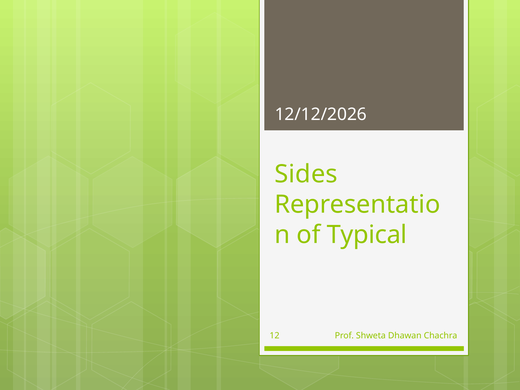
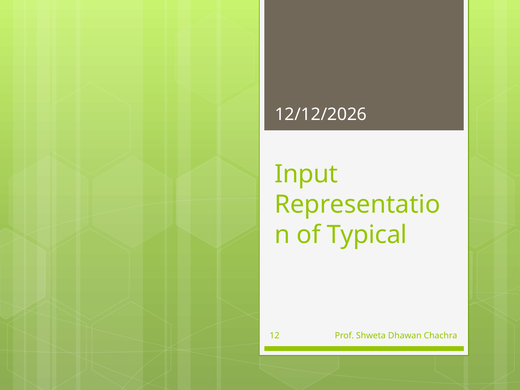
Sides: Sides -> Input
